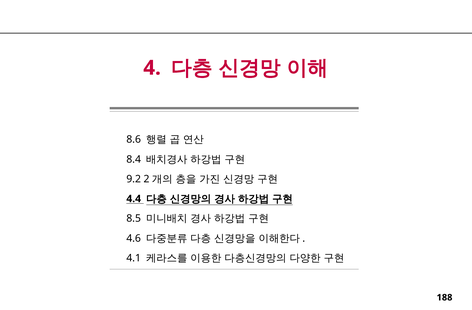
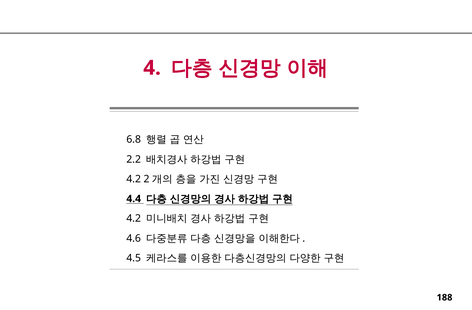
8.6: 8.6 -> 6.8
8.4: 8.4 -> 2.2
9.2 at (134, 179): 9.2 -> 4.2
8.5 at (134, 219): 8.5 -> 4.2
4.1: 4.1 -> 4.5
